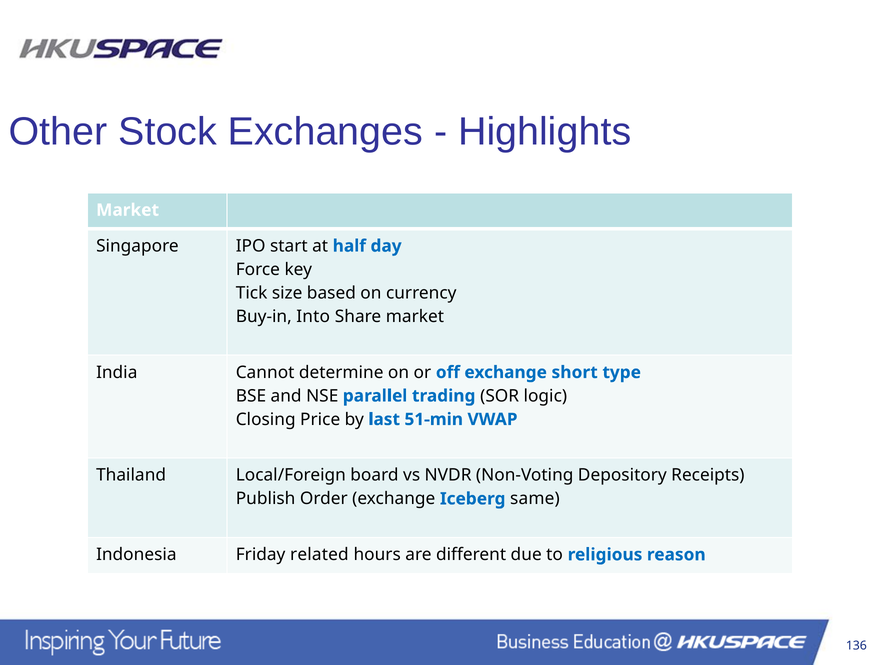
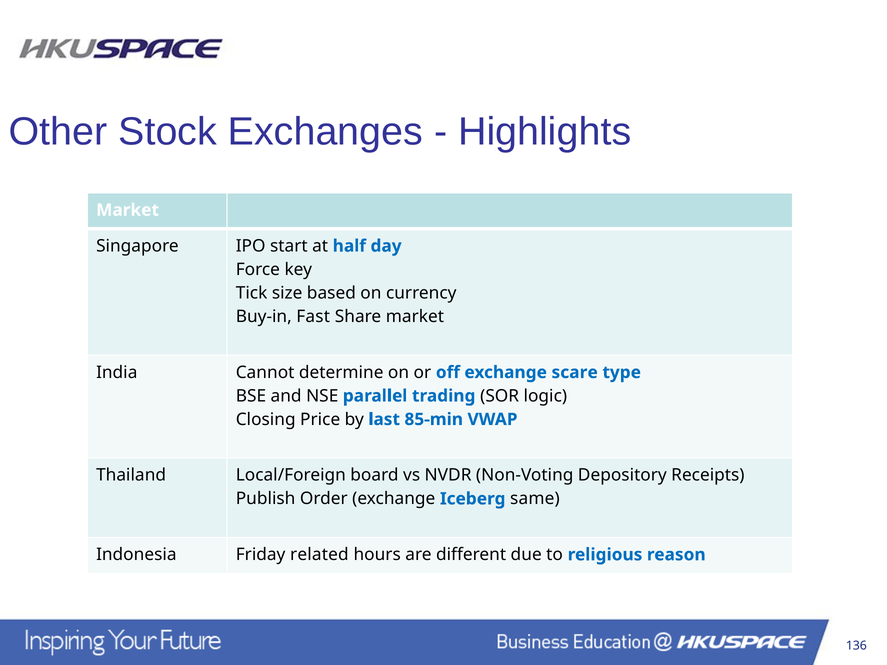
Into: Into -> Fast
short: short -> scare
51-min: 51-min -> 85-min
